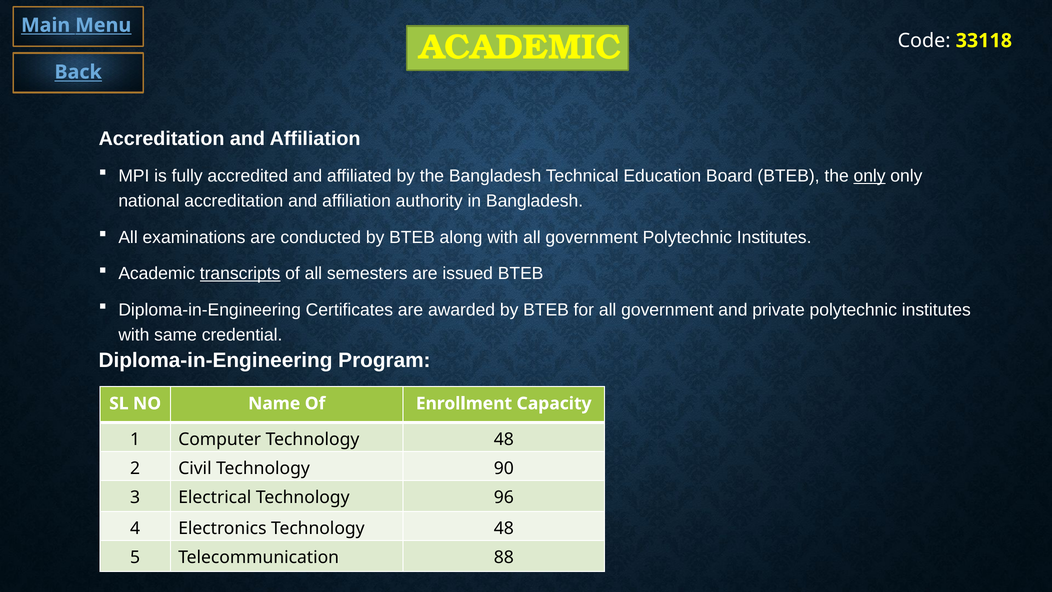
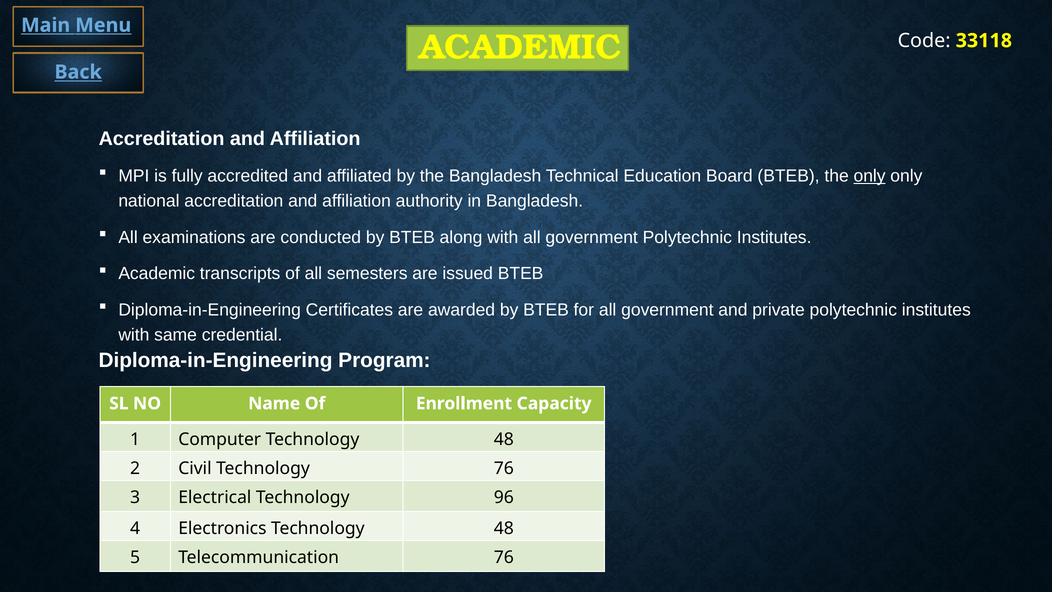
transcripts underline: present -> none
Technology 90: 90 -> 76
Telecommunication 88: 88 -> 76
